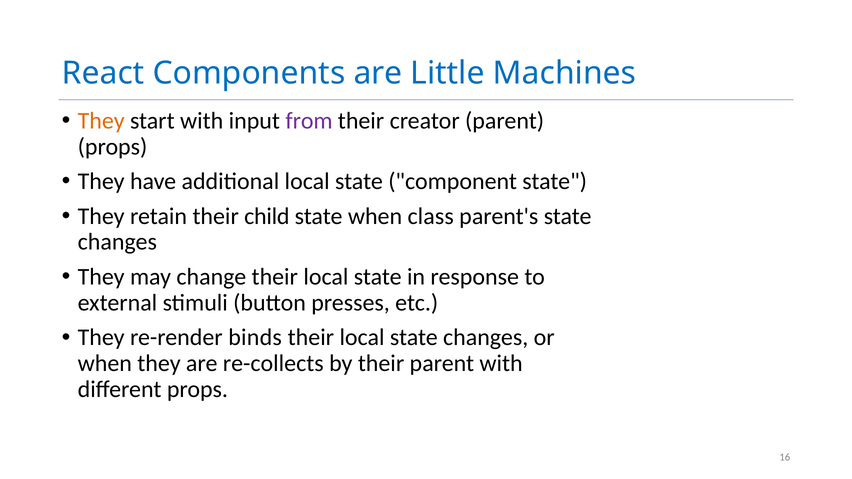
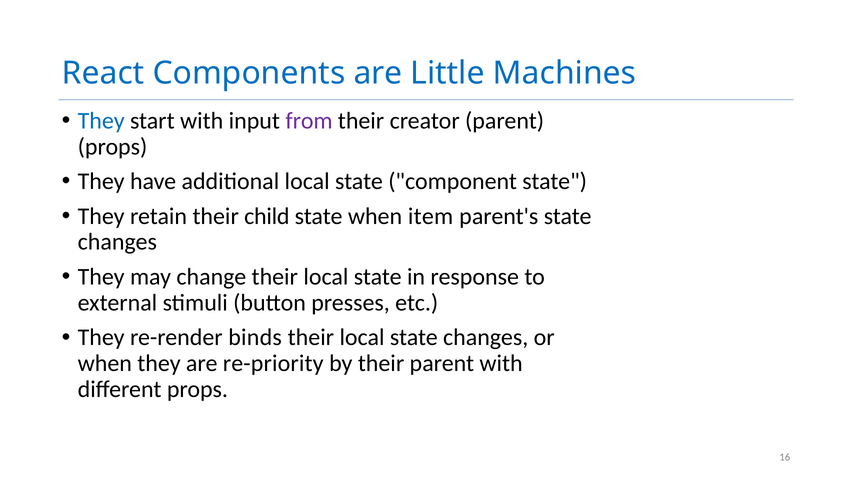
They at (101, 121) colour: orange -> blue
class: class -> item
re-collects: re-collects -> re-priority
